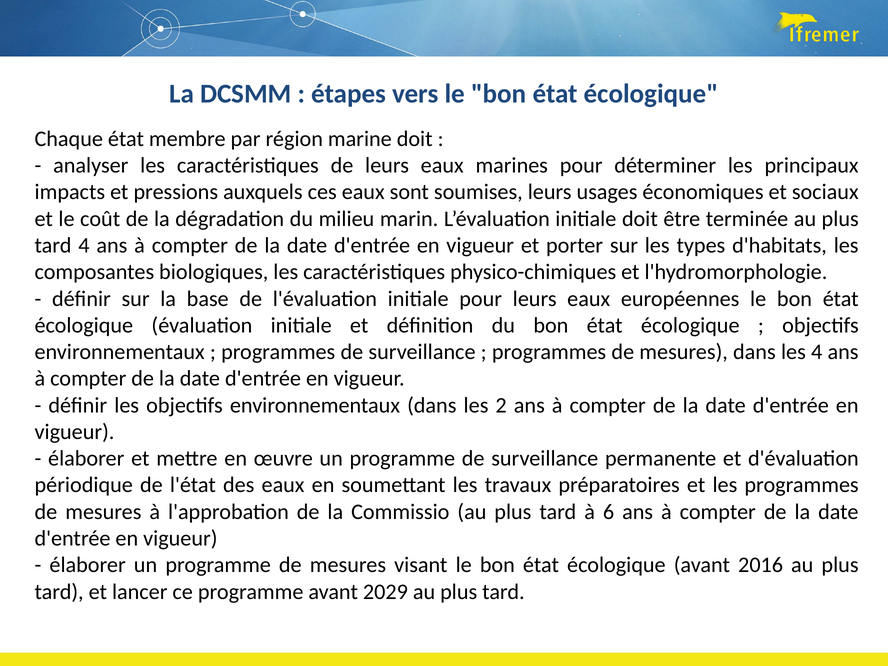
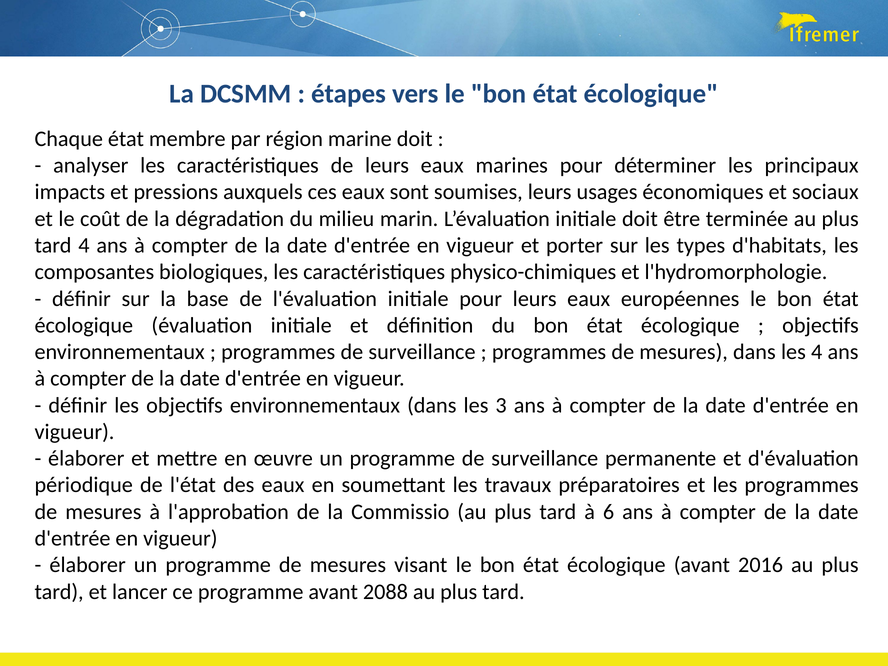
2: 2 -> 3
2029: 2029 -> 2088
